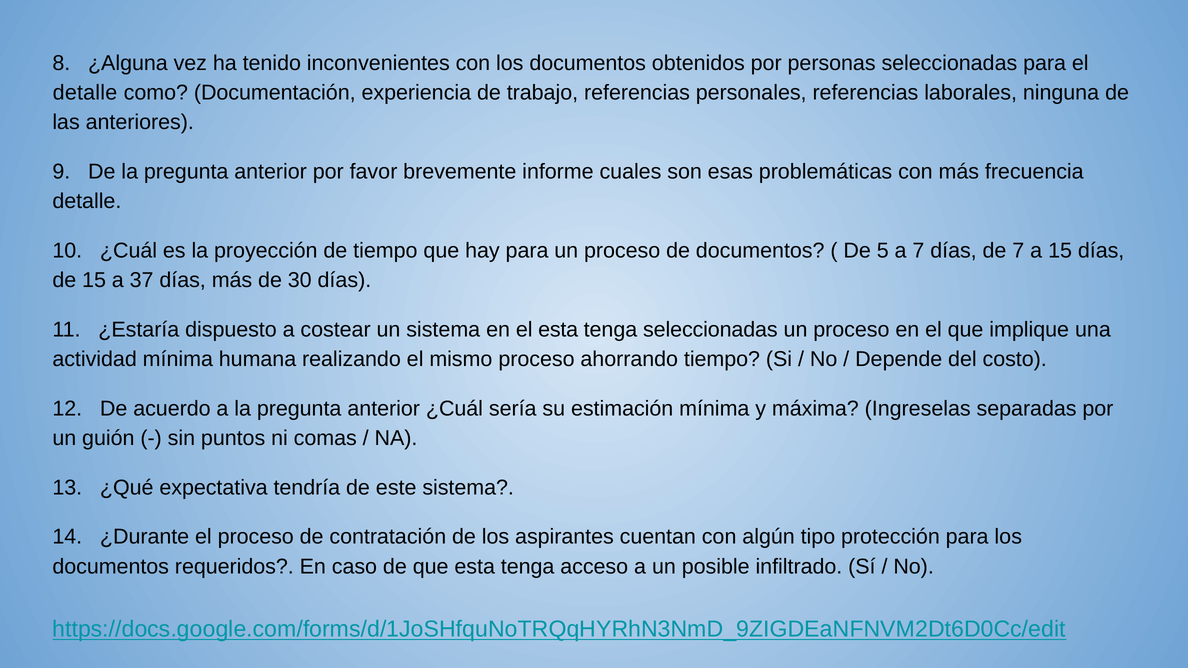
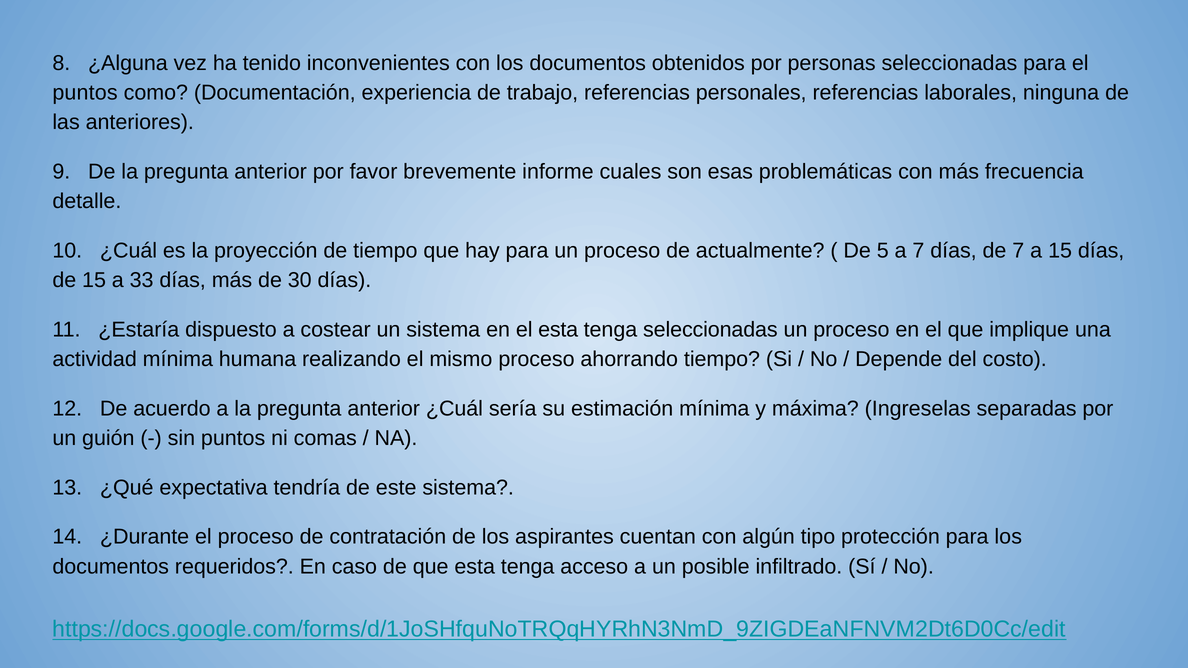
detalle at (85, 93): detalle -> puntos
de documentos: documentos -> actualmente
37: 37 -> 33
